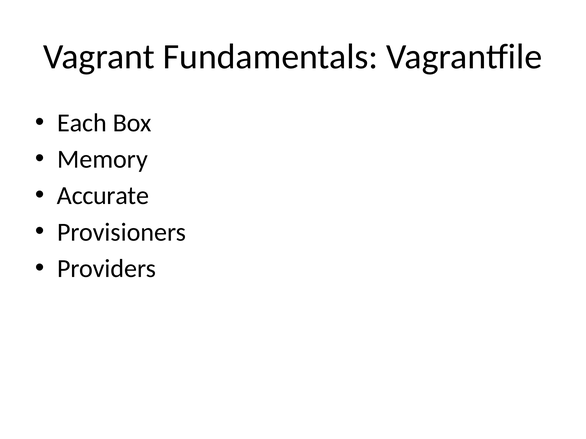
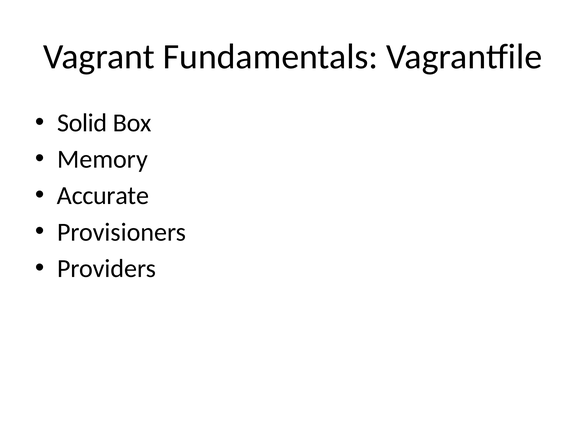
Each: Each -> Solid
